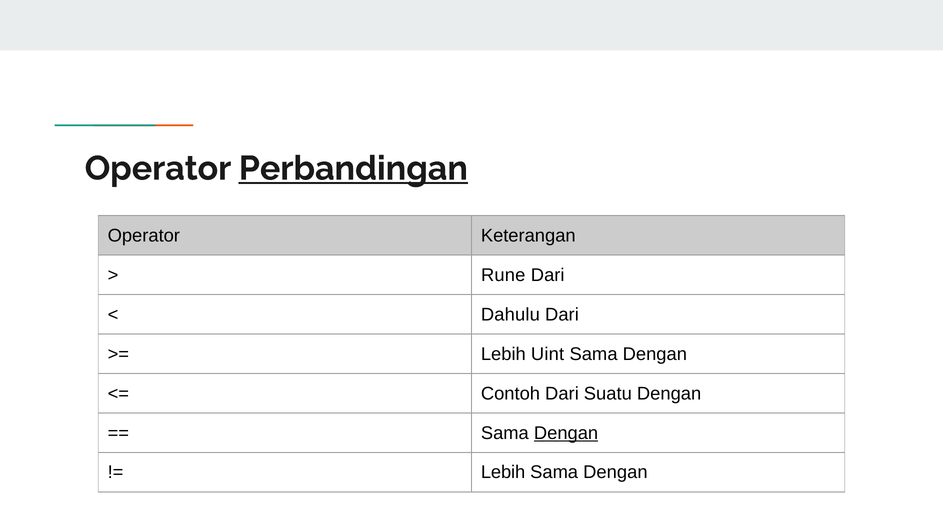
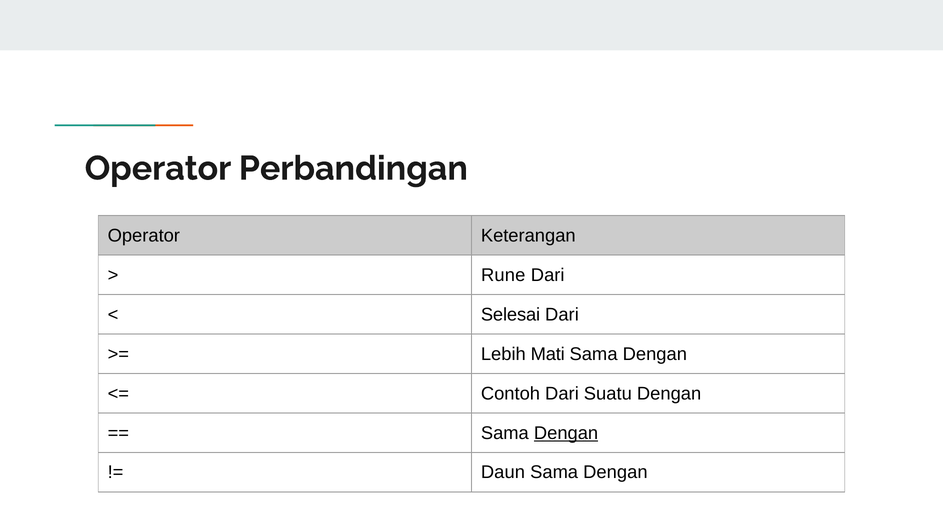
Perbandingan underline: present -> none
Dahulu: Dahulu -> Selesai
Uint: Uint -> Mati
Lebih at (503, 472): Lebih -> Daun
